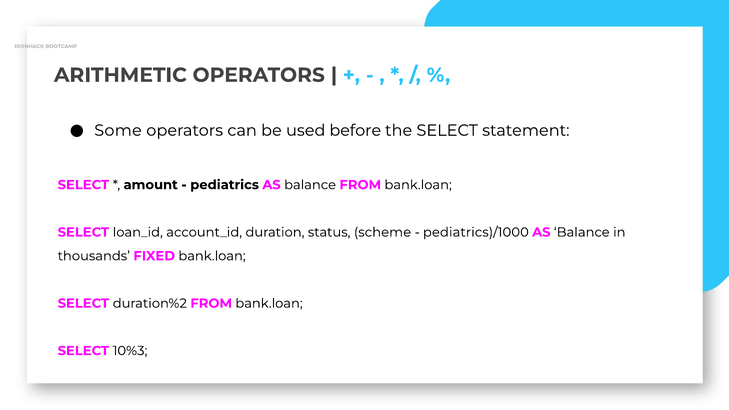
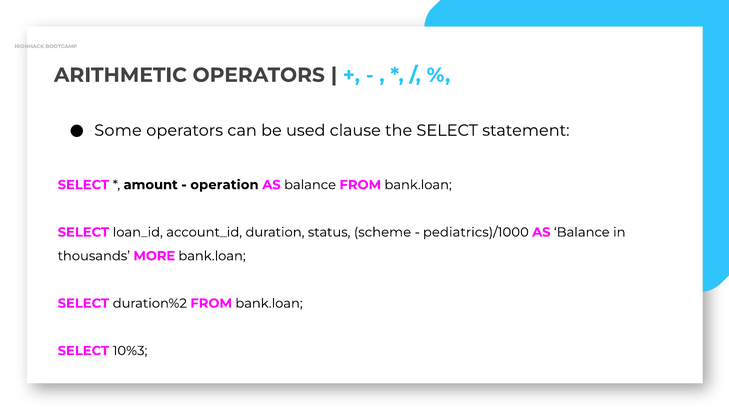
before: before -> clause
pediatrics: pediatrics -> operation
FIXED: FIXED -> MORE
